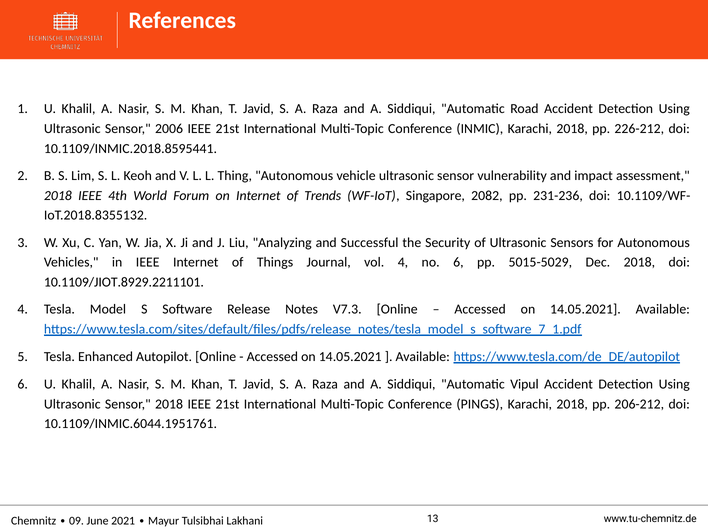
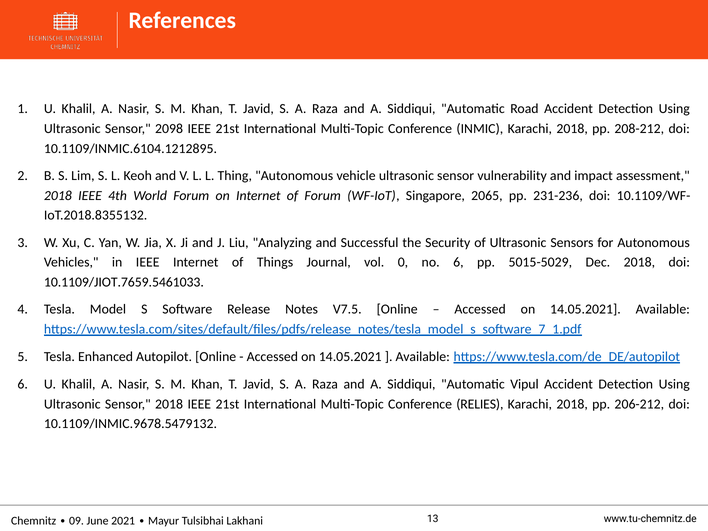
2006: 2006 -> 2098
226-212: 226-212 -> 208-212
10.1109/INMIC.2018.8595441: 10.1109/INMIC.2018.8595441 -> 10.1109/INMIC.6104.1212895
of Trends: Trends -> Forum
2082: 2082 -> 2065
vol 4: 4 -> 0
10.1109/JIOT.8929.2211101: 10.1109/JIOT.8929.2211101 -> 10.1109/JIOT.7659.5461033
V7.3: V7.3 -> V7.5
PINGS: PINGS -> RELIES
10.1109/INMIC.6044.1951761: 10.1109/INMIC.6044.1951761 -> 10.1109/INMIC.9678.5479132
